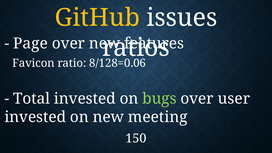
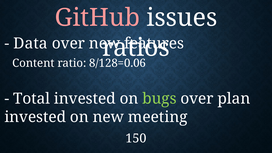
GitHub colour: yellow -> pink
Page: Page -> Data
Favicon: Favicon -> Content
user: user -> plan
